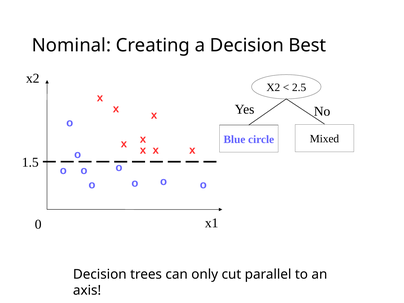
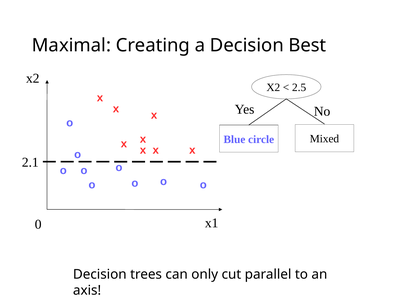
Nominal: Nominal -> Maximal
1.5: 1.5 -> 2.1
